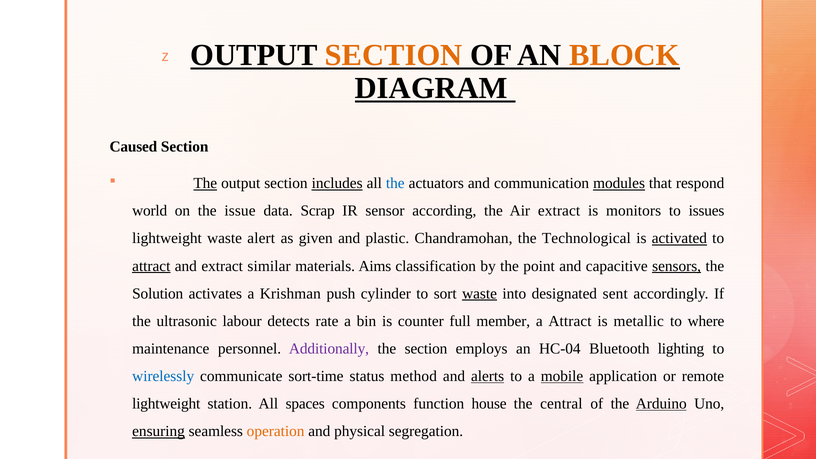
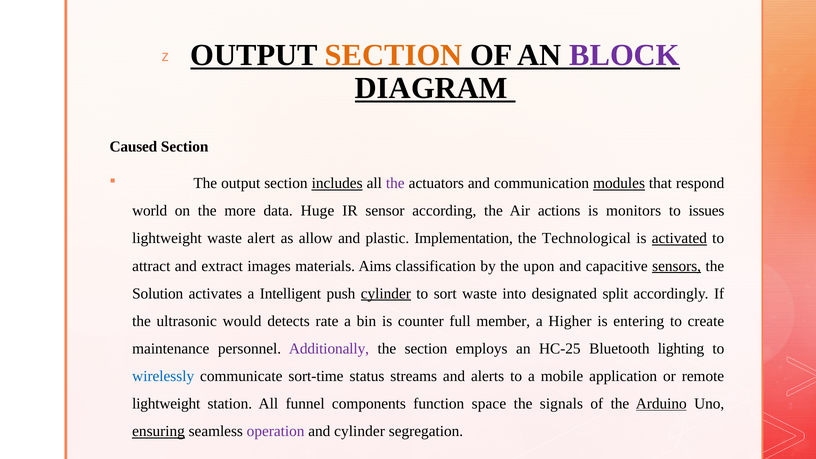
BLOCK colour: orange -> purple
The at (205, 183) underline: present -> none
the at (395, 183) colour: blue -> purple
issue: issue -> more
Scrap: Scrap -> Huge
Air extract: extract -> actions
given: given -> allow
Chandramohan: Chandramohan -> Implementation
attract at (151, 266) underline: present -> none
similar: similar -> images
point: point -> upon
Krishman: Krishman -> Intelligent
cylinder at (386, 294) underline: none -> present
waste at (480, 294) underline: present -> none
sent: sent -> split
labour: labour -> would
a Attract: Attract -> Higher
metallic: metallic -> entering
where: where -> create
HC-04: HC-04 -> HC-25
method: method -> streams
alerts underline: present -> none
mobile underline: present -> none
spaces: spaces -> funnel
house: house -> space
central: central -> signals
operation colour: orange -> purple
and physical: physical -> cylinder
